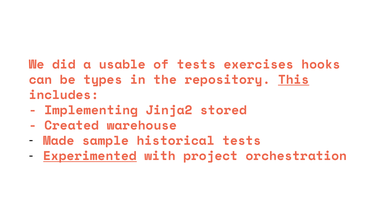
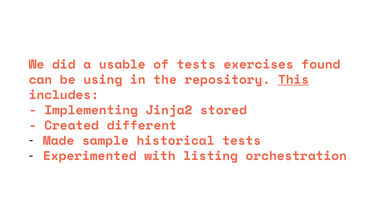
hooks: hooks -> found
types: types -> using
warehouse: warehouse -> different
Experimented underline: present -> none
project: project -> listing
